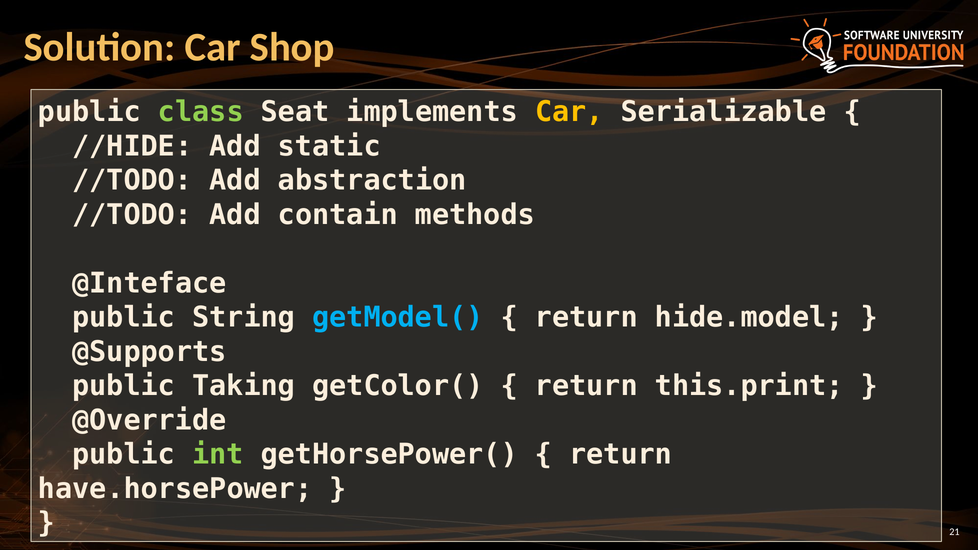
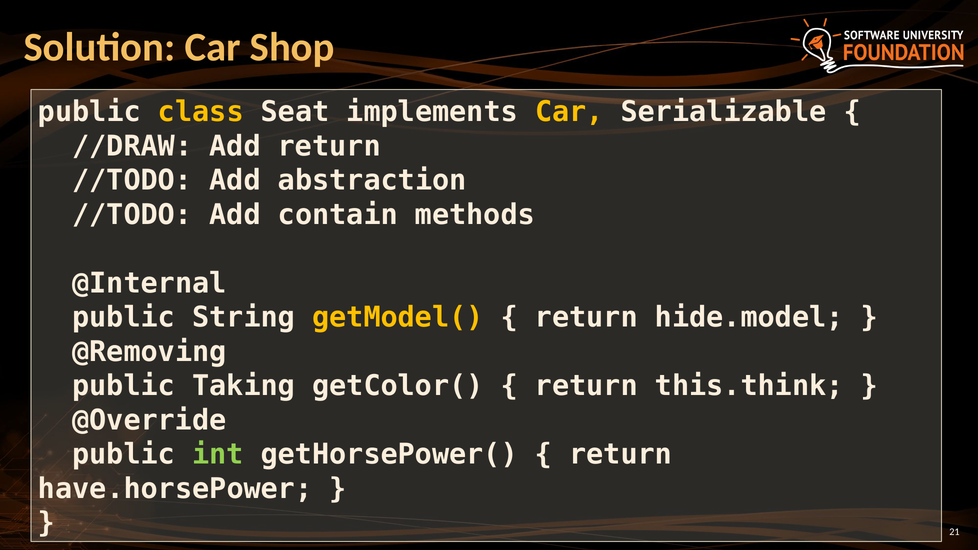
class colour: light green -> yellow
//HIDE: //HIDE -> //DRAW
Add static: static -> return
@Inteface: @Inteface -> @Internal
getModel( colour: light blue -> yellow
@Supports: @Supports -> @Removing
this.print: this.print -> this.think
